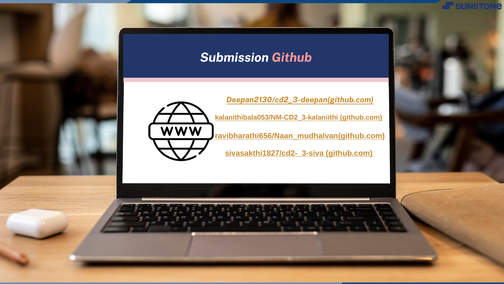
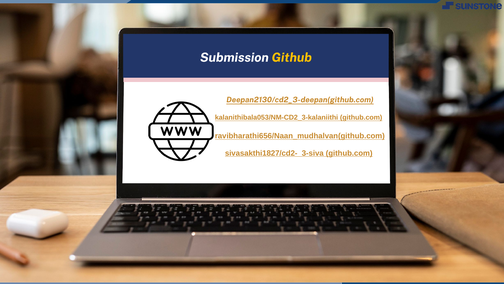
Github colour: pink -> yellow
